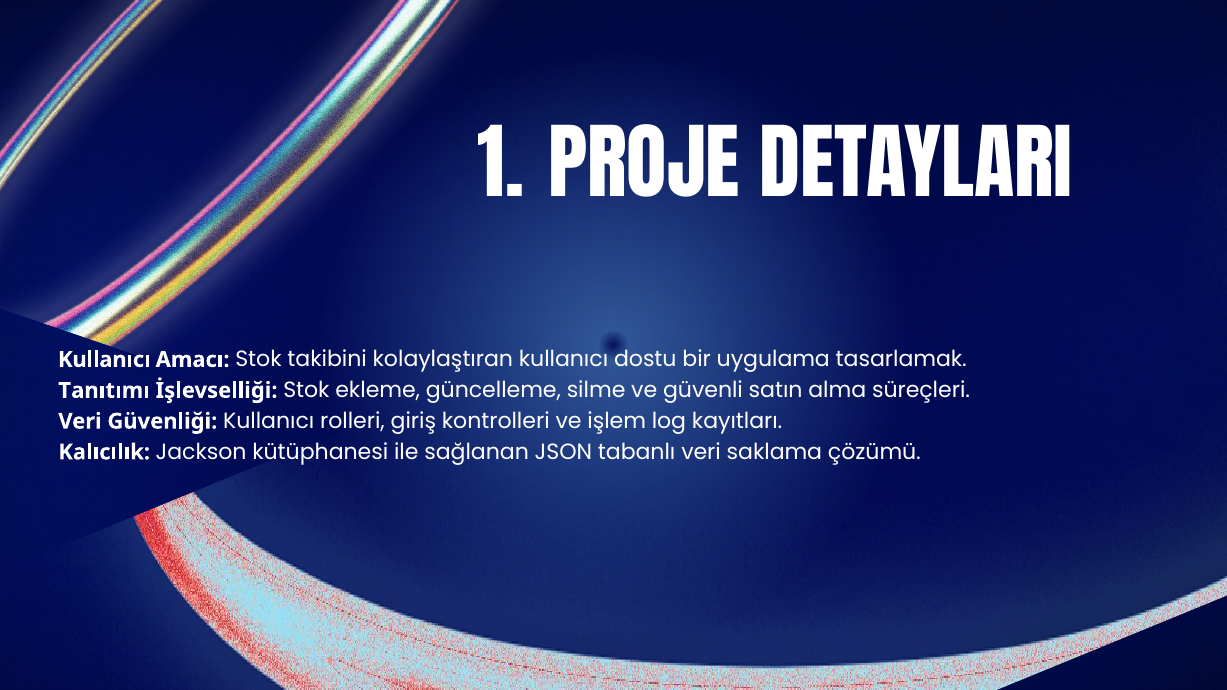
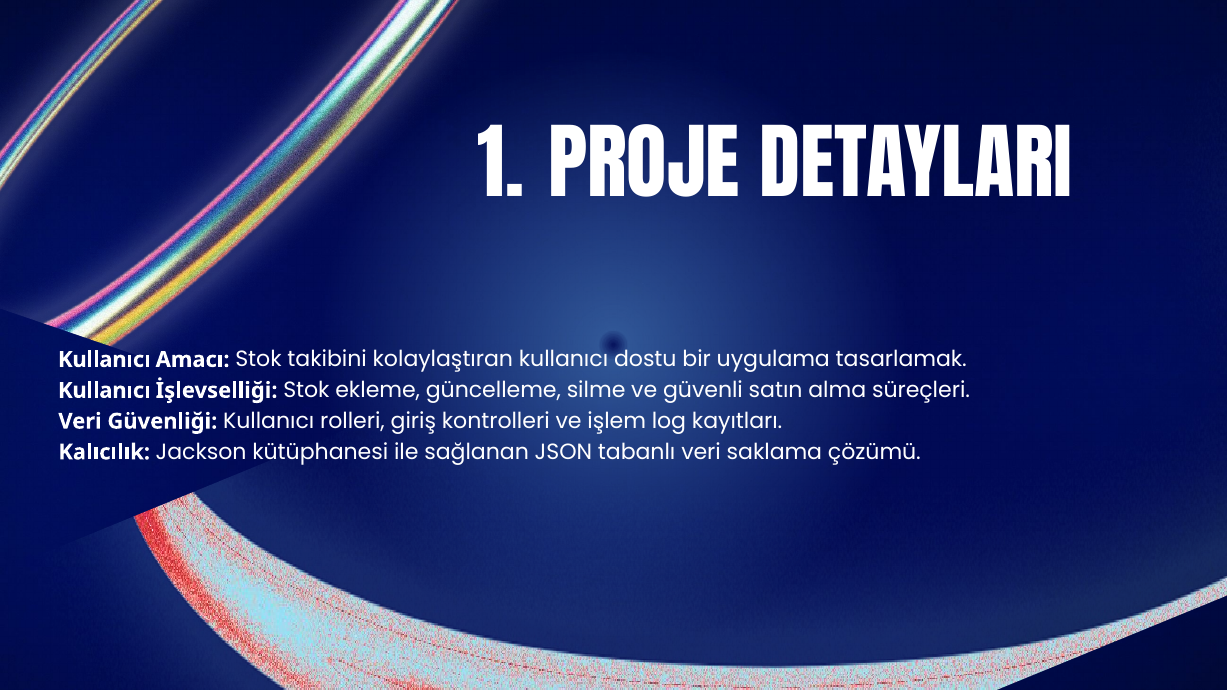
Tanıtımı at (104, 391): Tanıtımı -> Kullanıcı
